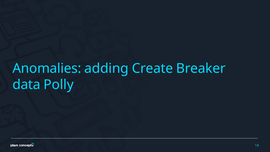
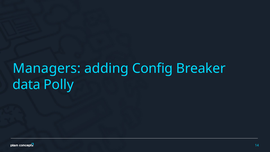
Anomalies: Anomalies -> Managers
Create: Create -> Config
